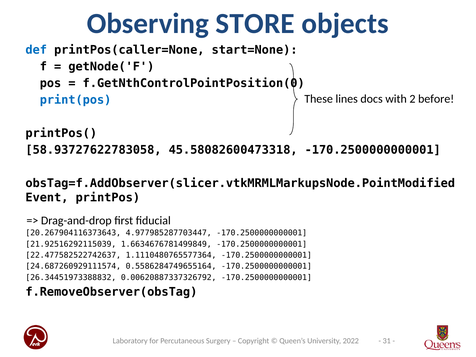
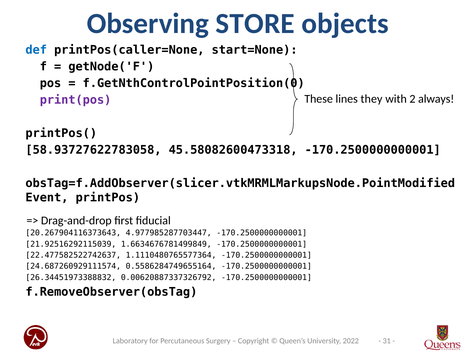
docs: docs -> they
before: before -> always
print(pos colour: blue -> purple
